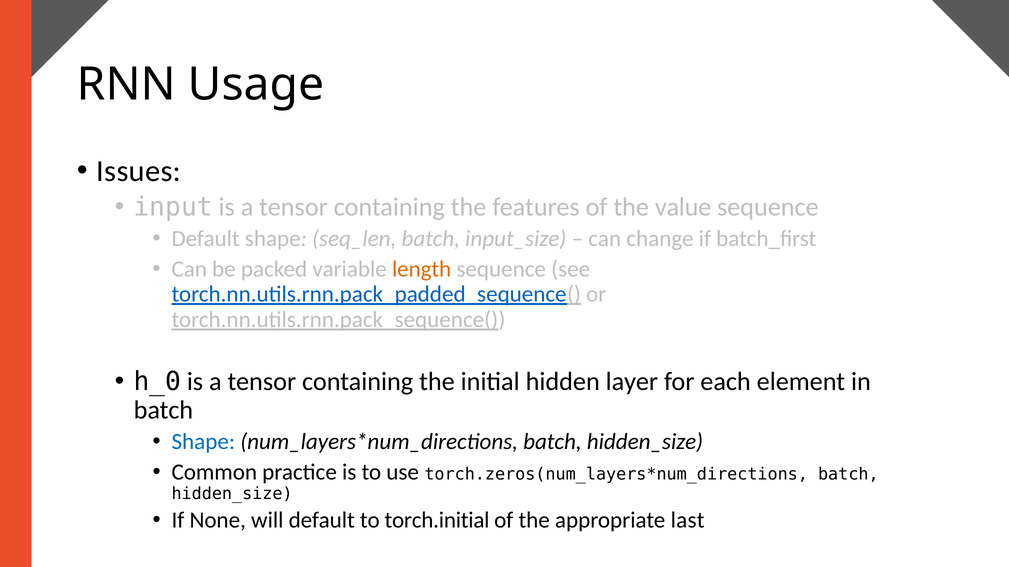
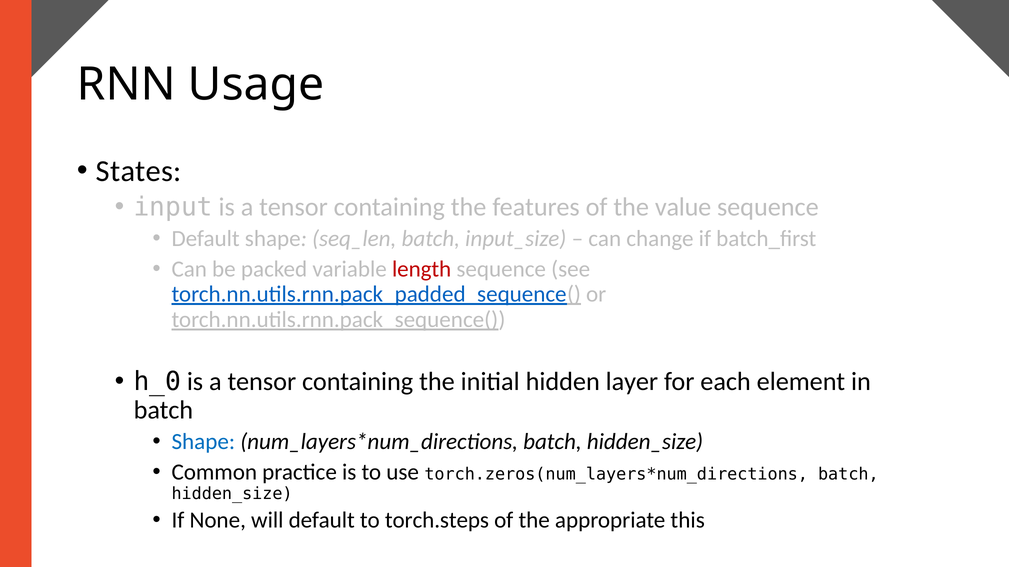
Issues: Issues -> States
length colour: orange -> red
torch.initial: torch.initial -> torch.steps
last: last -> this
